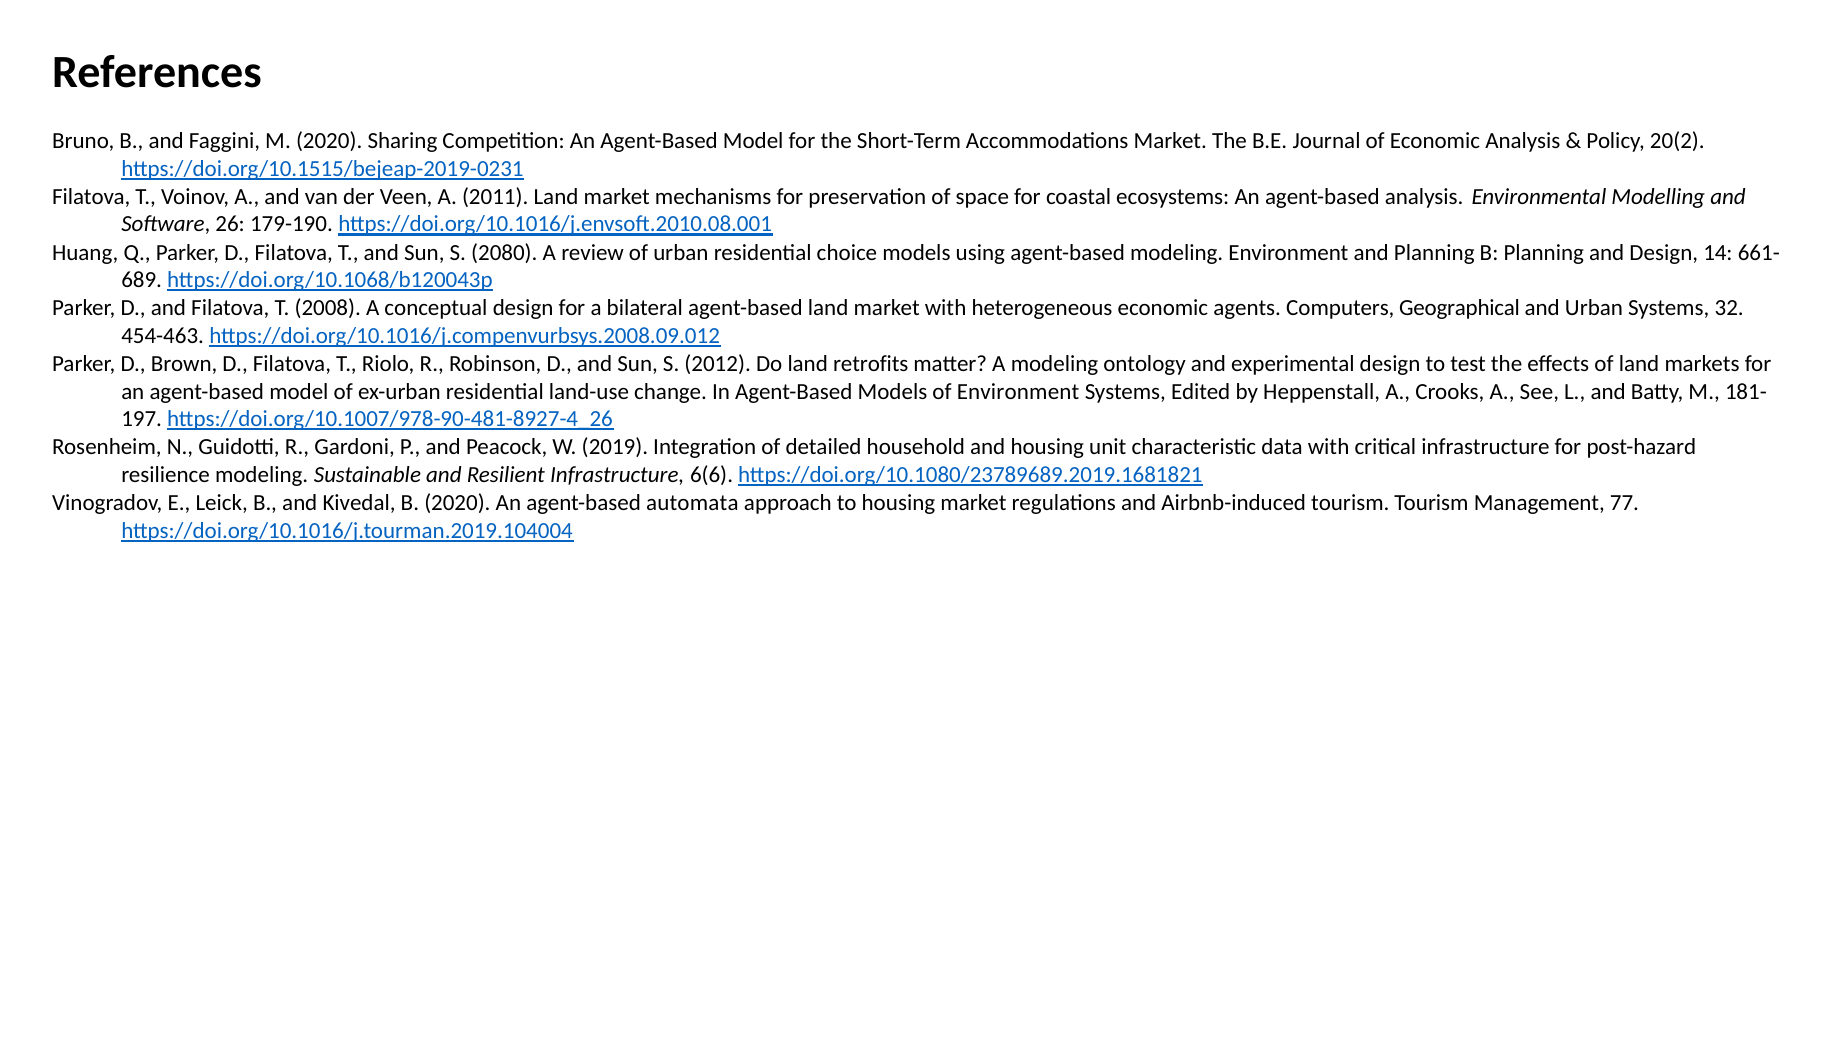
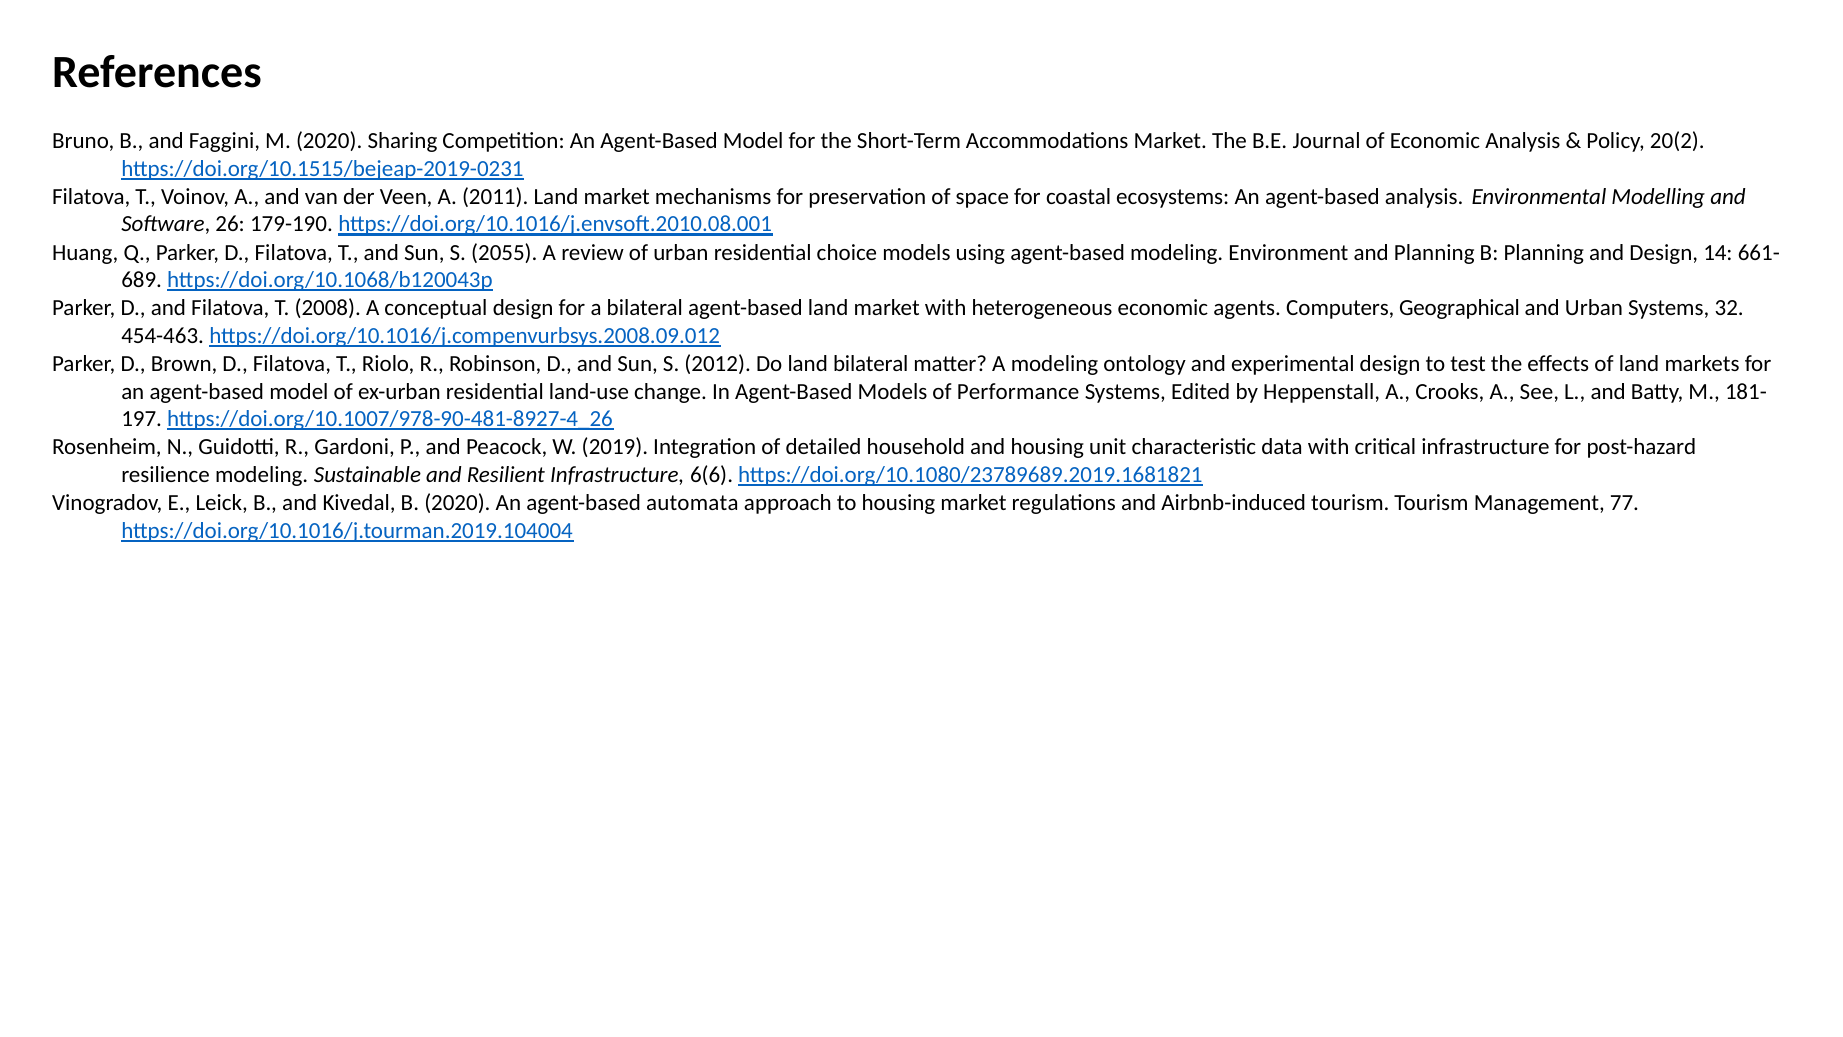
2080: 2080 -> 2055
land retrofits: retrofits -> bilateral
of Environment: Environment -> Performance
